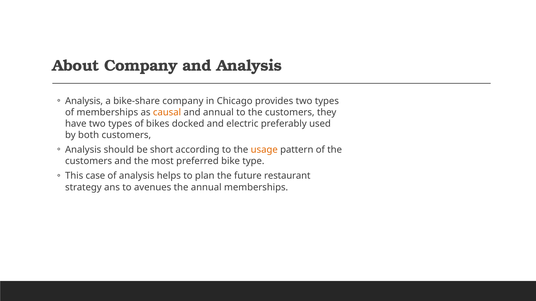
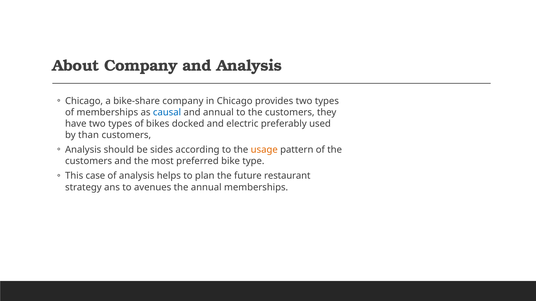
Analysis at (84, 101): Analysis -> Chicago
causal colour: orange -> blue
both: both -> than
short: short -> sides
